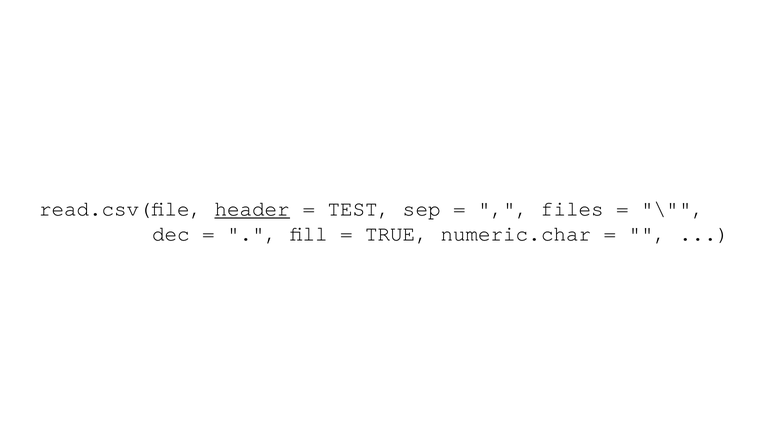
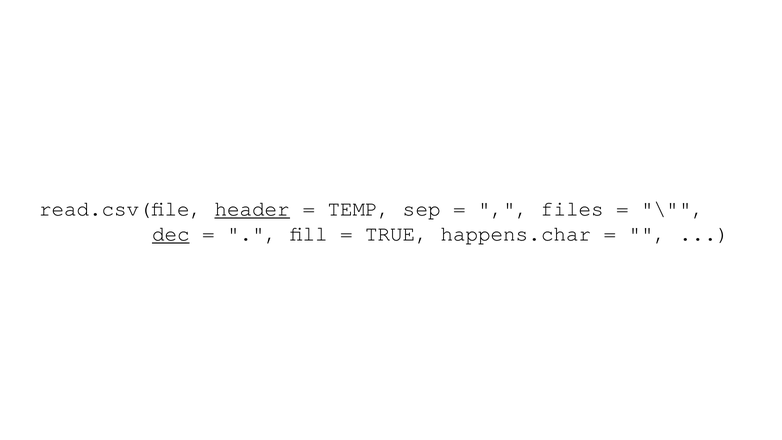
TEST: TEST -> TEMP
dec underline: none -> present
numeric.char: numeric.char -> happens.char
